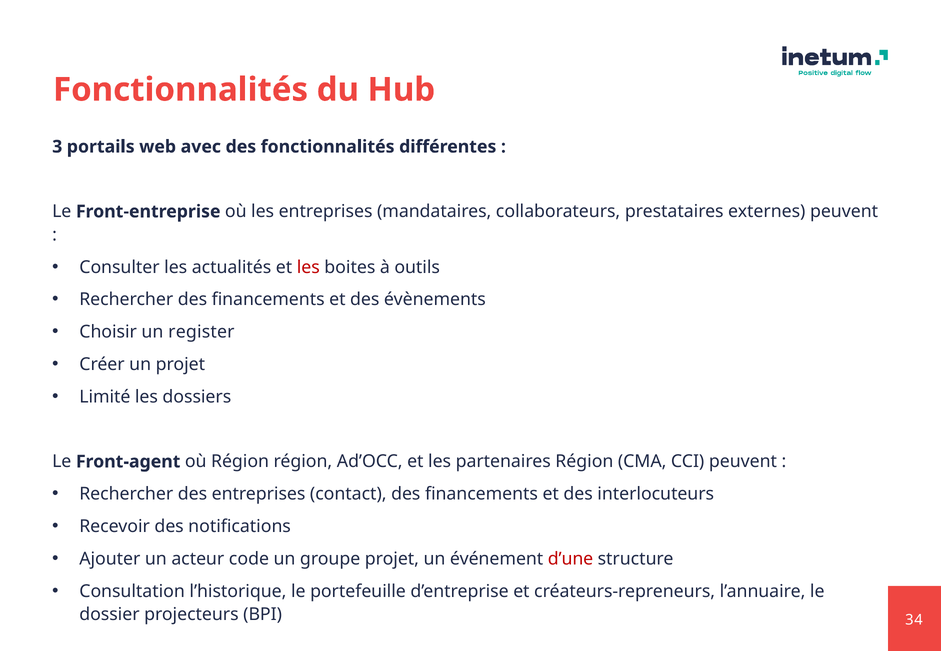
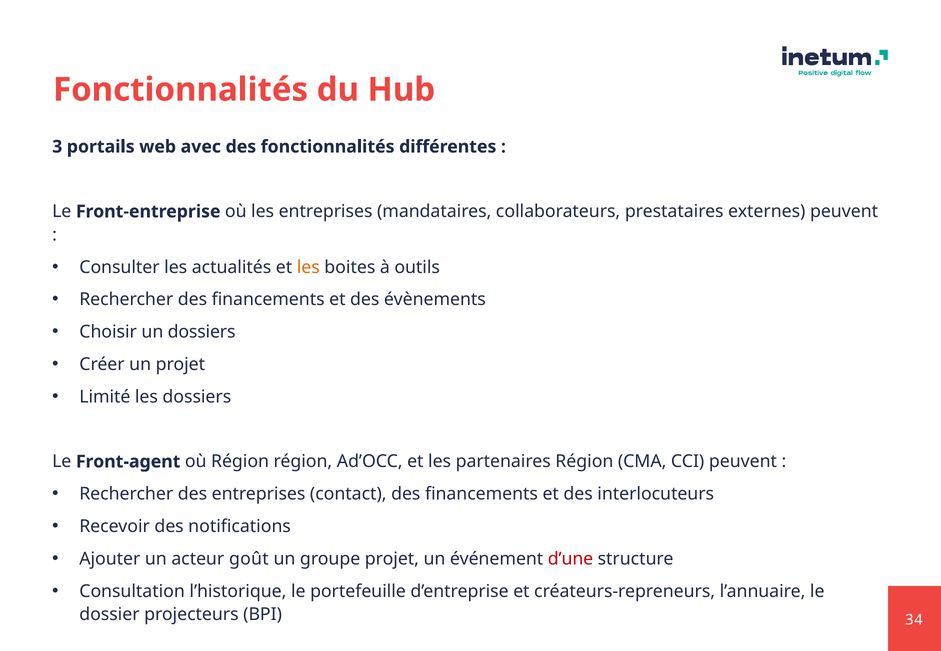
les at (308, 267) colour: red -> orange
un register: register -> dossiers
code: code -> goût
